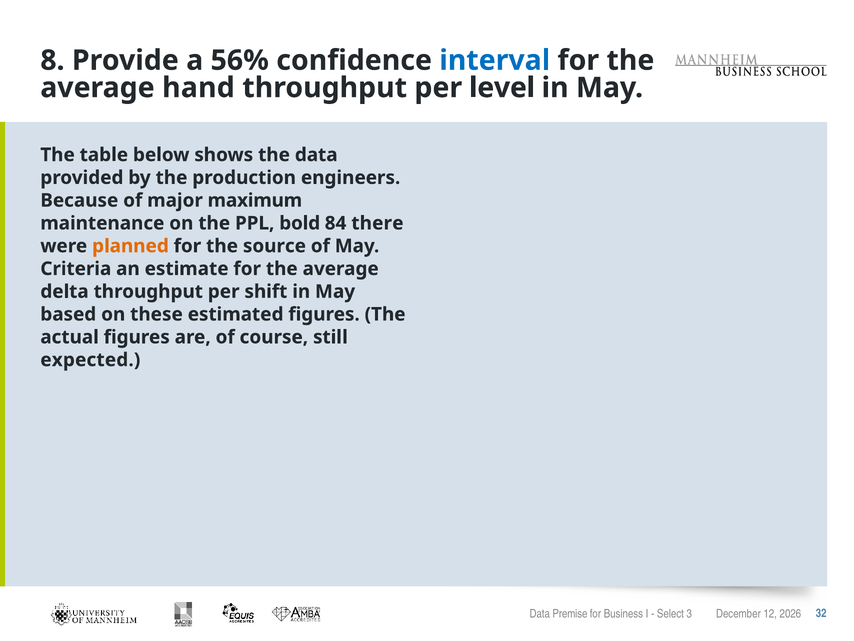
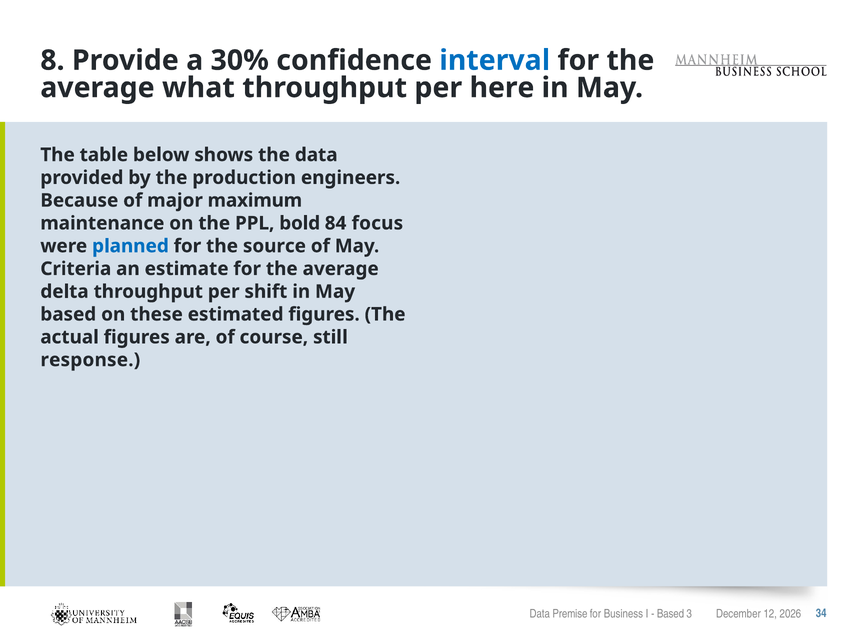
56%: 56% -> 30%
hand: hand -> what
level: level -> here
there: there -> focus
planned colour: orange -> blue
expected: expected -> response
Select at (670, 613): Select -> Based
32: 32 -> 34
